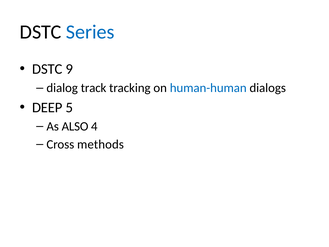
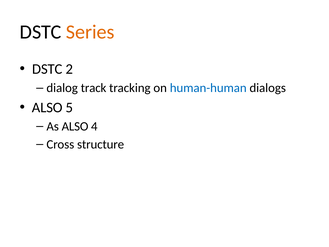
Series colour: blue -> orange
9: 9 -> 2
DEEP at (47, 107): DEEP -> ALSO
methods: methods -> structure
